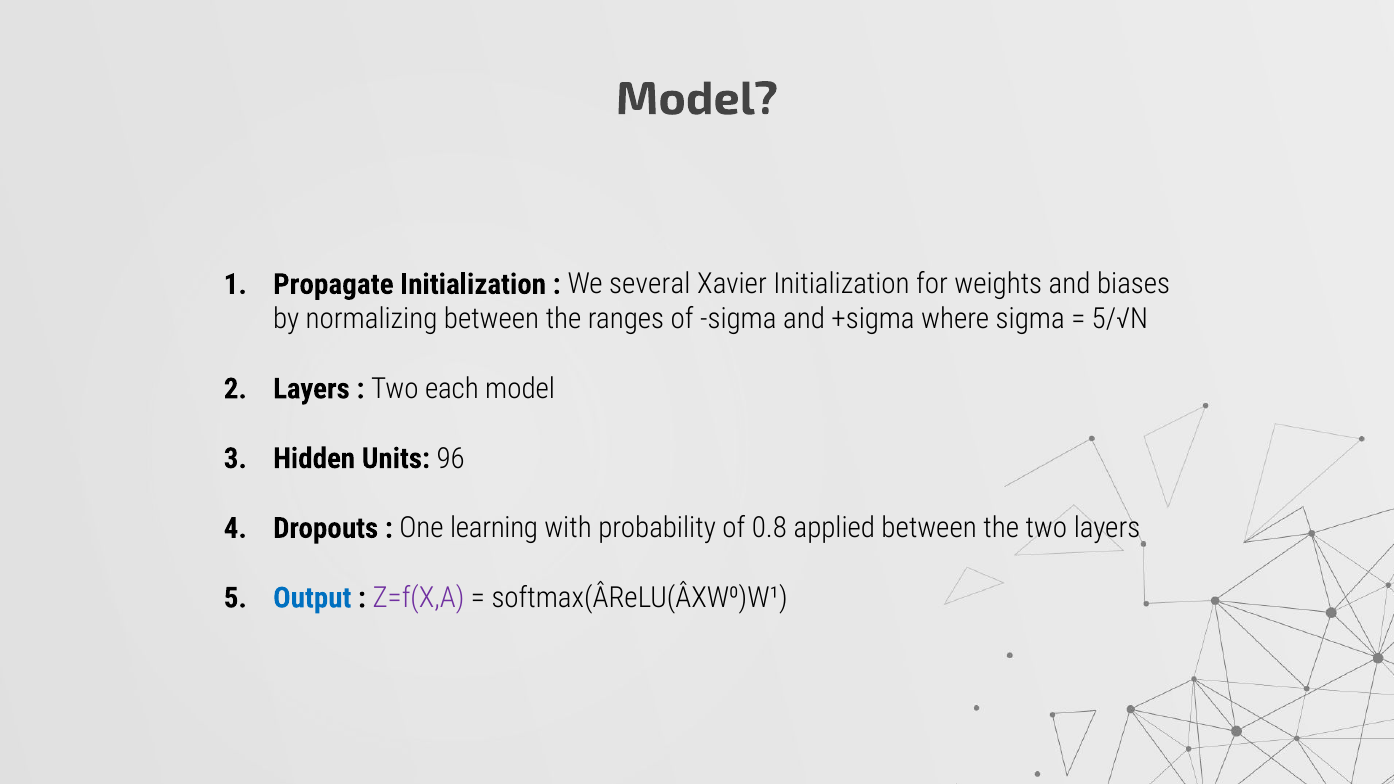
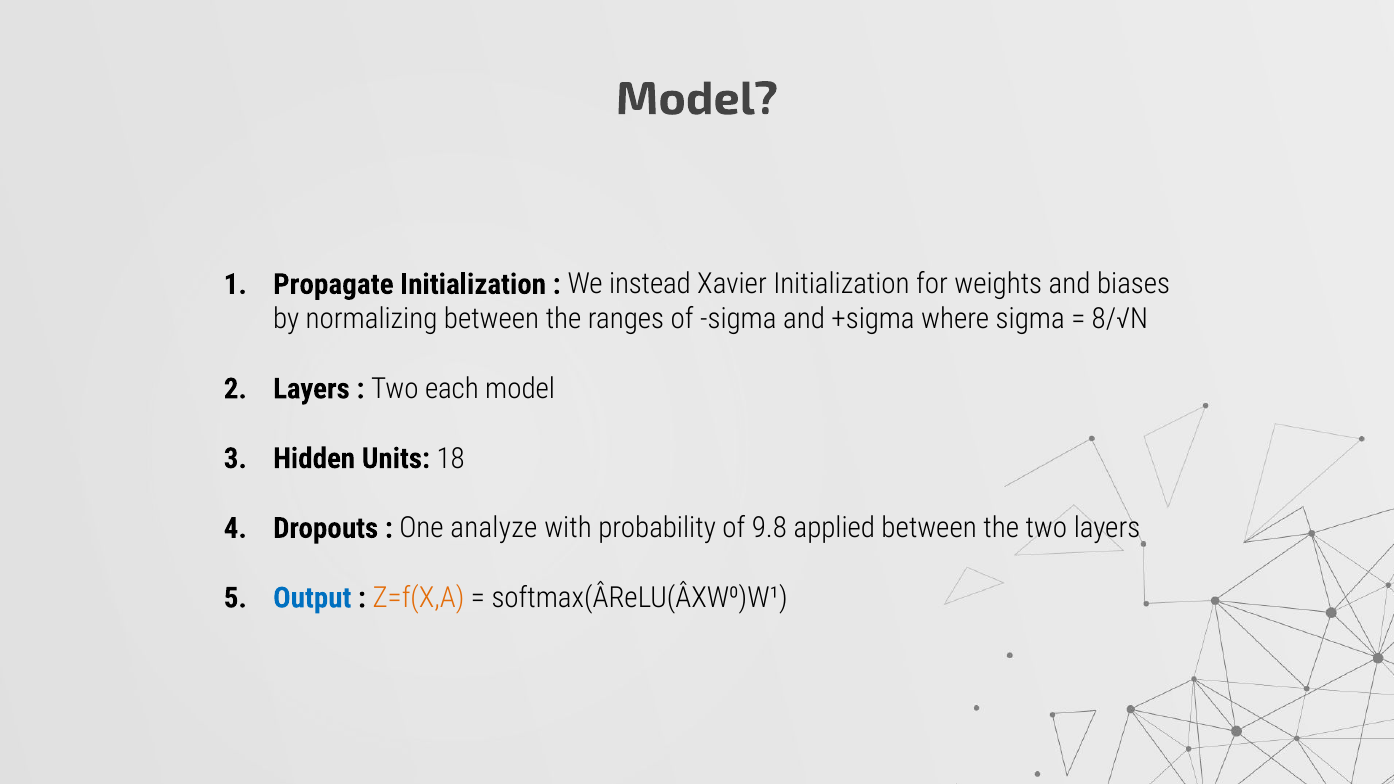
several: several -> instead
5/√N: 5/√N -> 8/√N
96: 96 -> 18
learning: learning -> analyze
0.8: 0.8 -> 9.8
Z=f(X,A colour: purple -> orange
